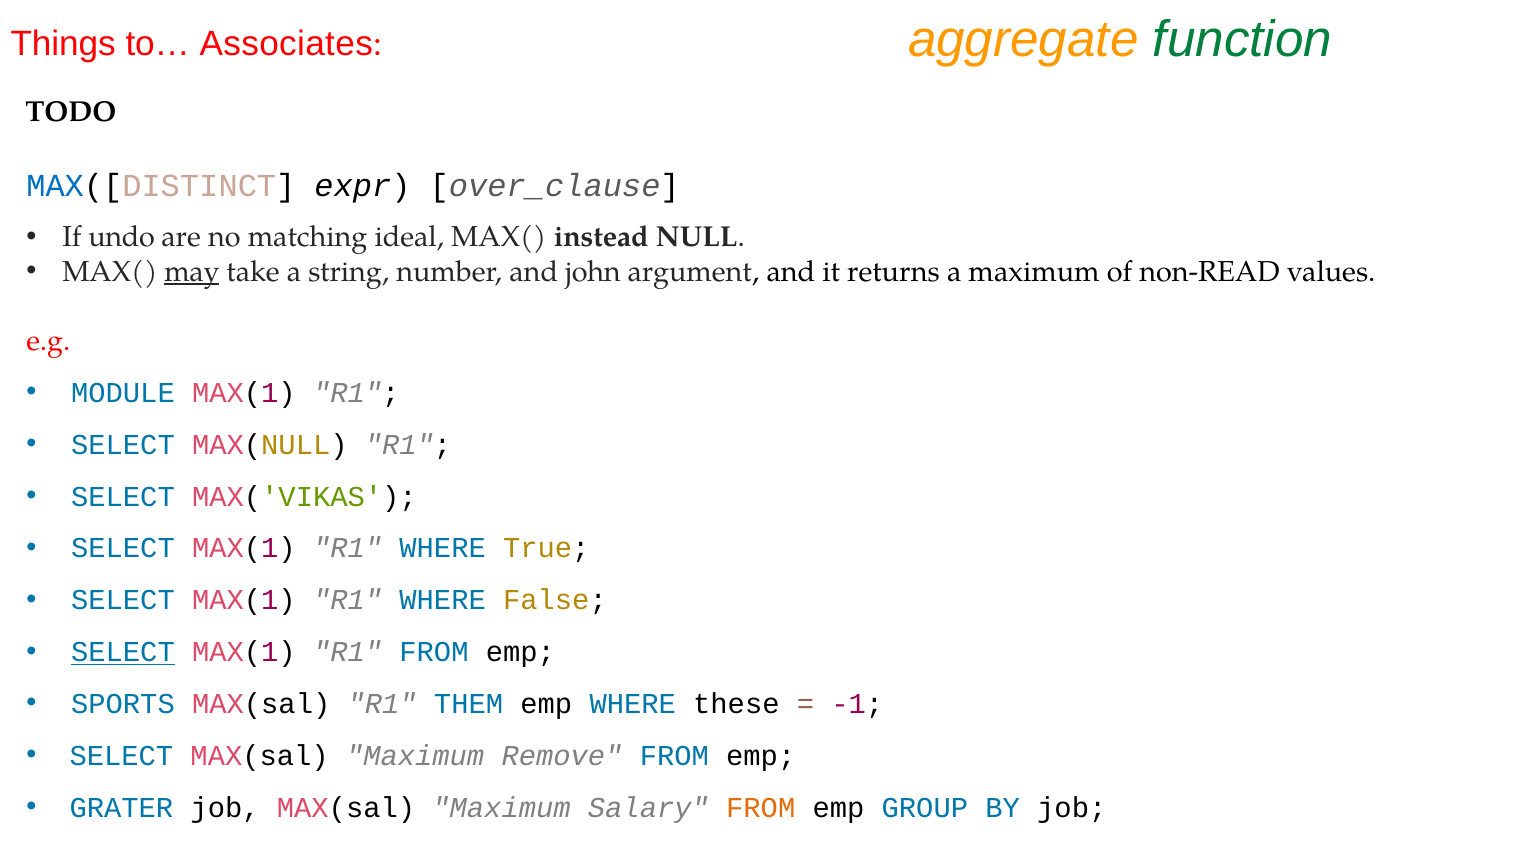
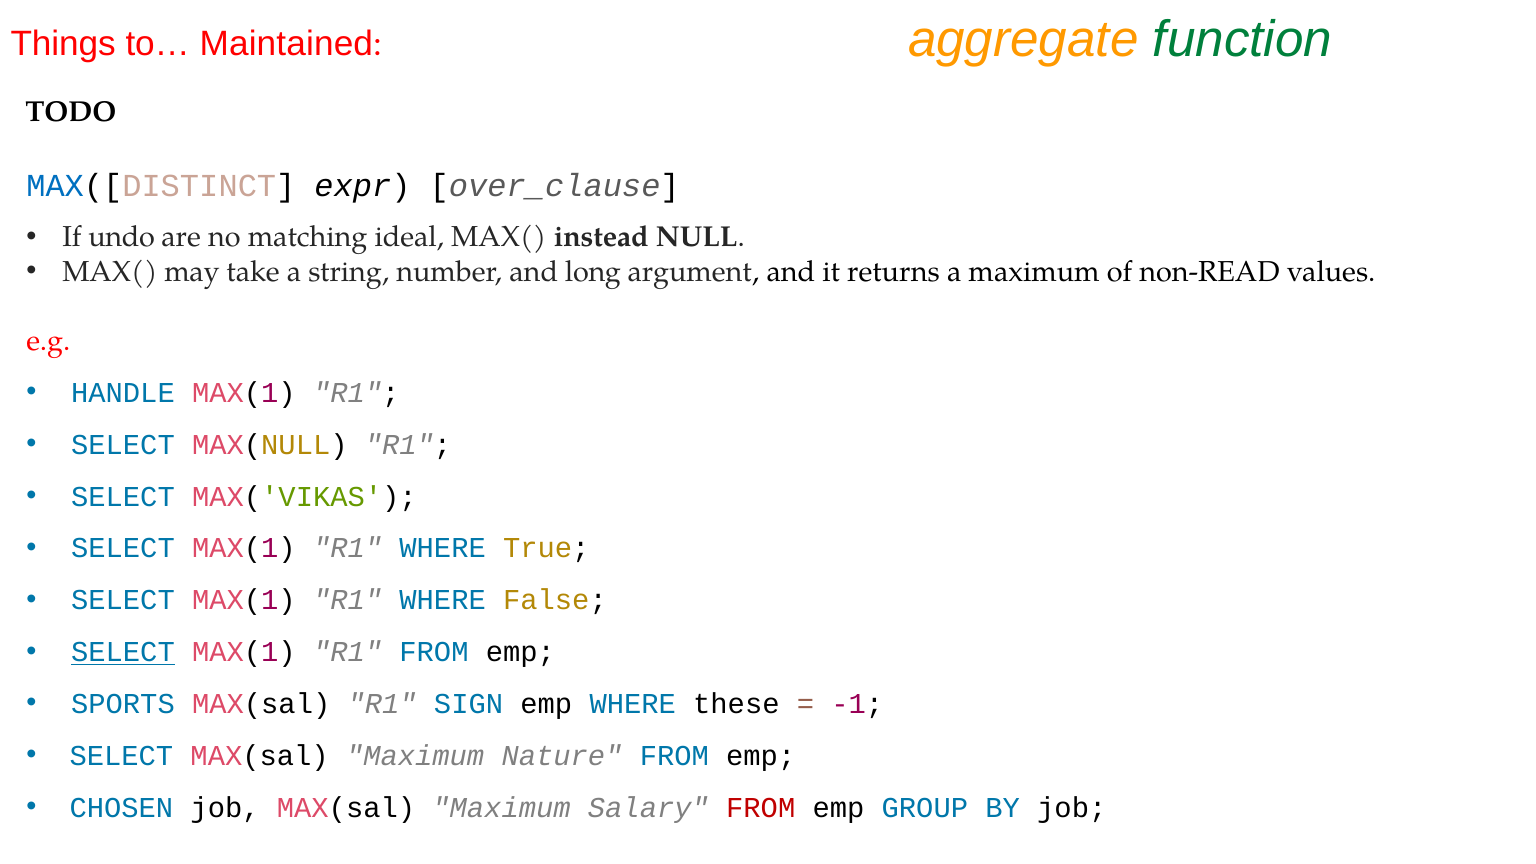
Associates: Associates -> Maintained
may underline: present -> none
john: john -> long
MODULE: MODULE -> HANDLE
THEM: THEM -> SIGN
Remove: Remove -> Nature
GRATER: GRATER -> CHOSEN
FROM at (761, 808) colour: orange -> red
